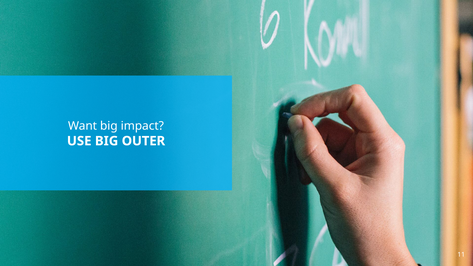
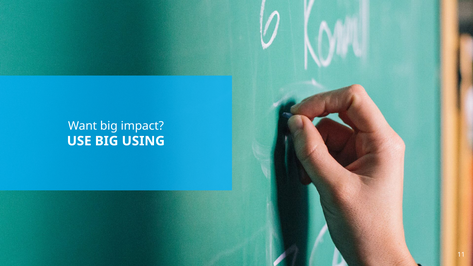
OUTER: OUTER -> USING
